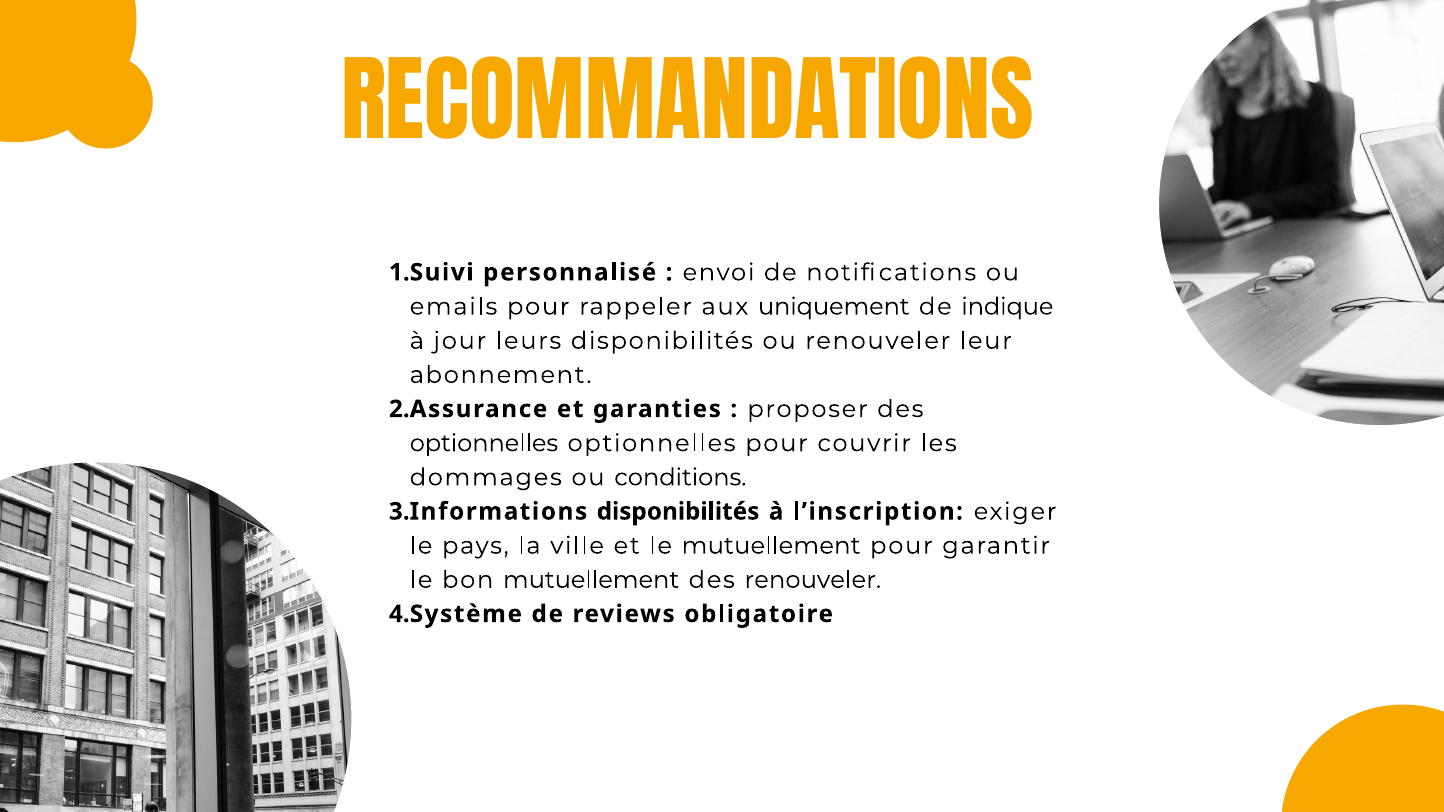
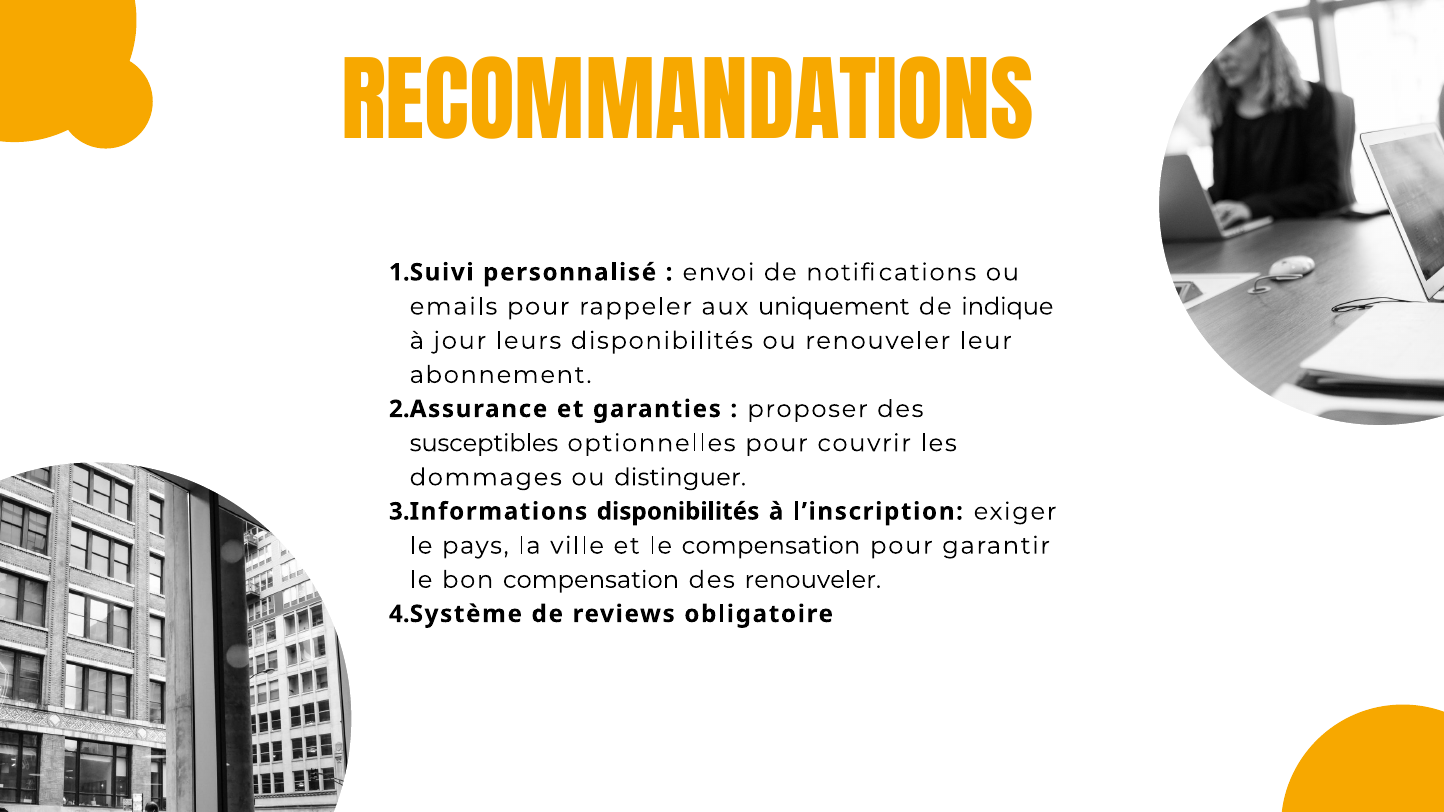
optionnelles at (484, 443): optionnelles -> susceptibles
conditions: conditions -> distinguer
le mutuellement: mutuellement -> compensation
bon mutuellement: mutuellement -> compensation
